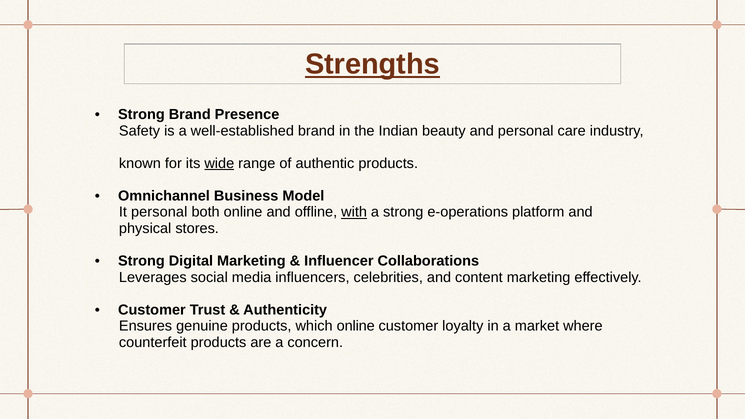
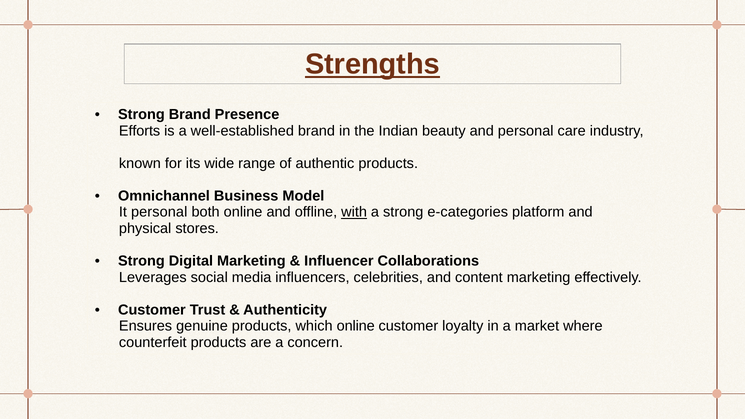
Safety: Safety -> Efforts
wide underline: present -> none
e-operations: e-operations -> e-categories
